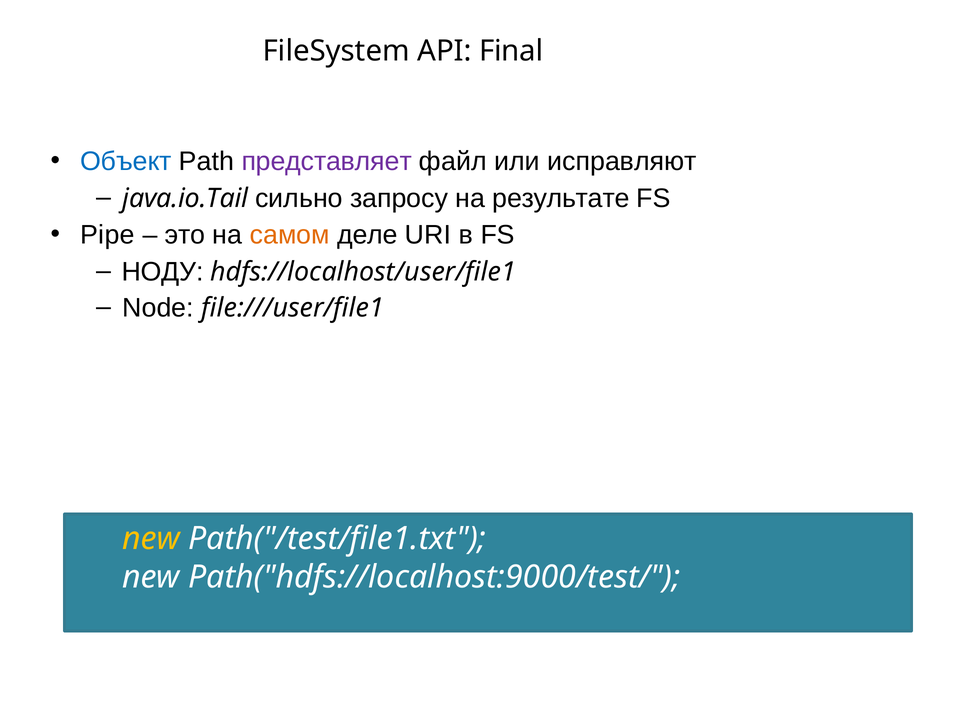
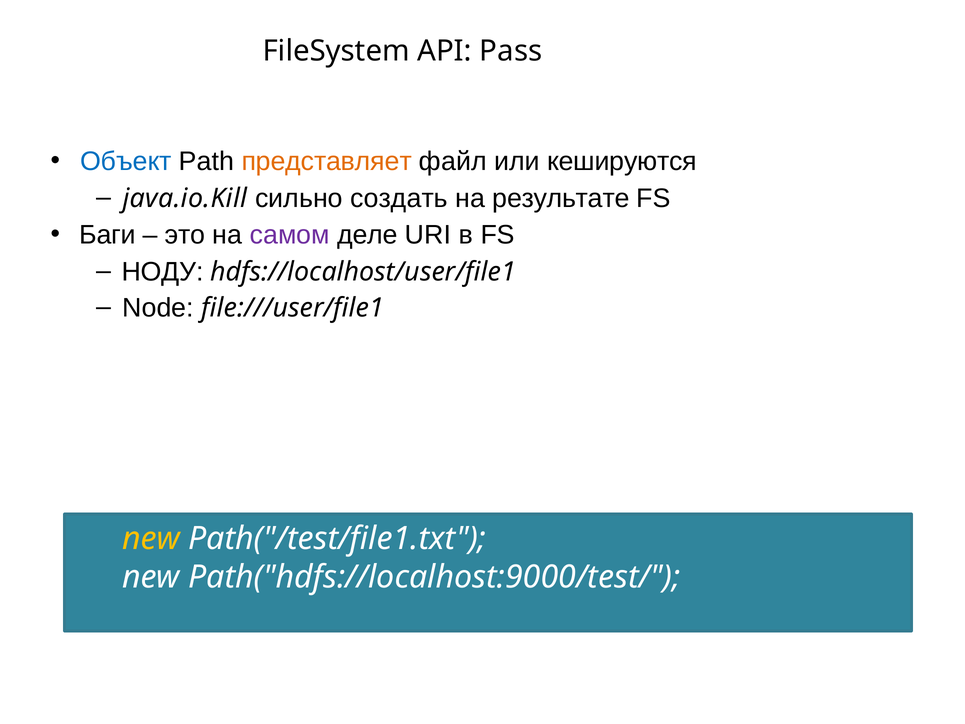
Final: Final -> Pass
представляет colour: purple -> orange
исправляют: исправляют -> кешируются
java.io.Tail: java.io.Tail -> java.io.Kill
запросу: запросу -> создать
Pipe: Pipe -> Баги
самом colour: orange -> purple
